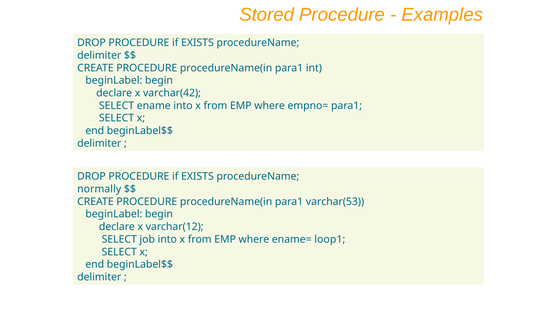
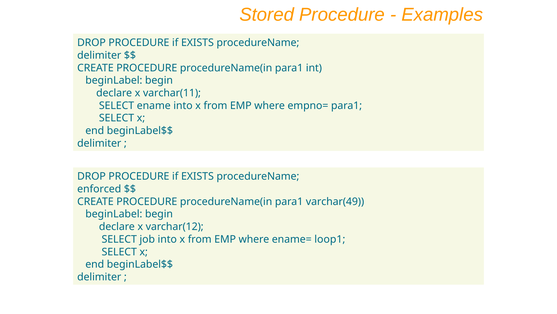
varchar(42: varchar(42 -> varchar(11
normally: normally -> enforced
varchar(53: varchar(53 -> varchar(49
